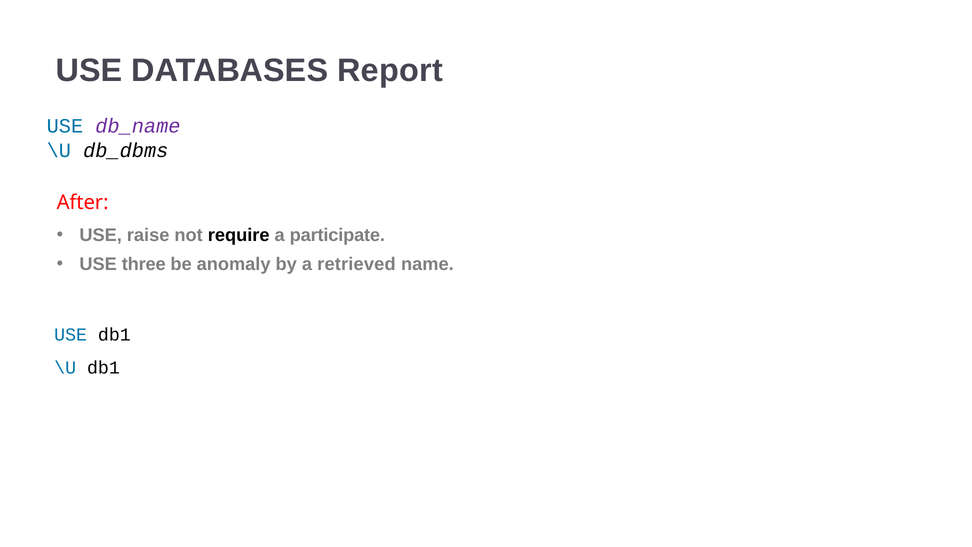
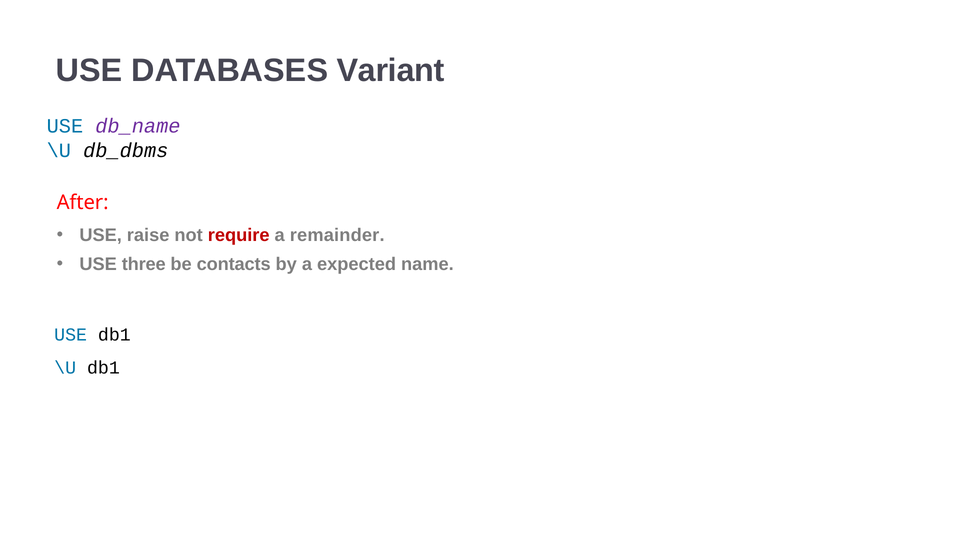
Report: Report -> Variant
require colour: black -> red
participate: participate -> remainder
anomaly: anomaly -> contacts
retrieved: retrieved -> expected
